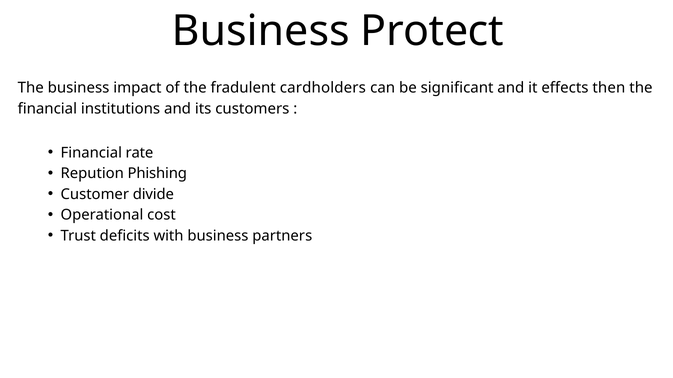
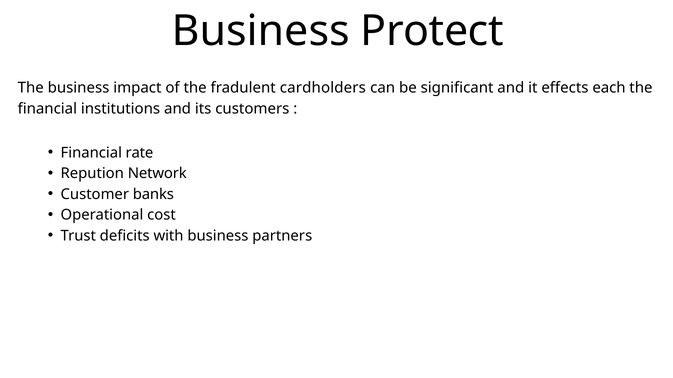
then: then -> each
Phishing: Phishing -> Network
divide: divide -> banks
